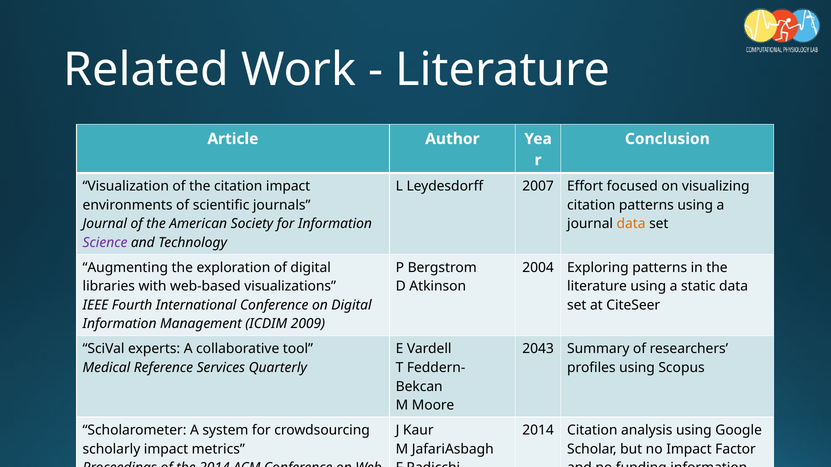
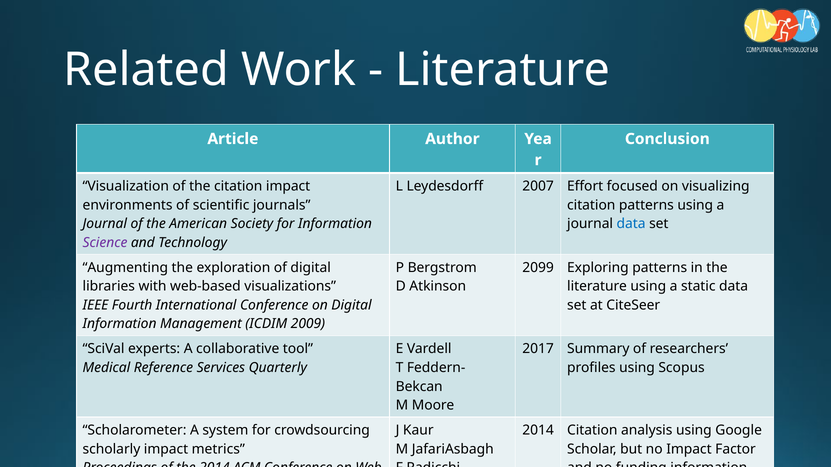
data at (631, 224) colour: orange -> blue
2004: 2004 -> 2099
2043: 2043 -> 2017
